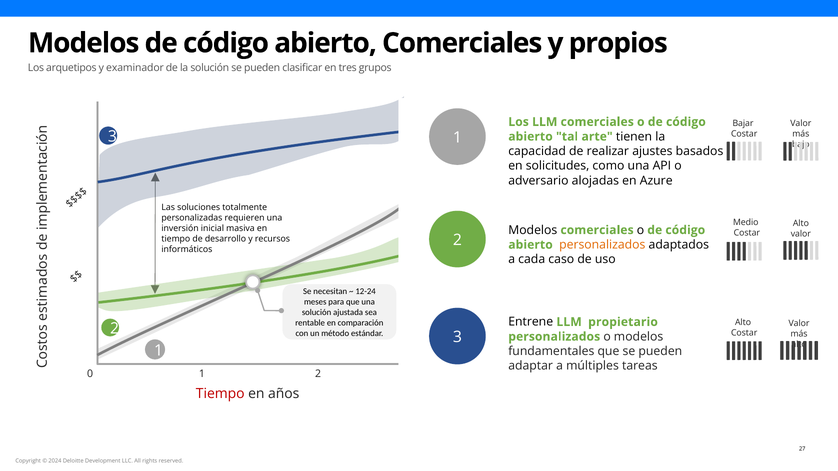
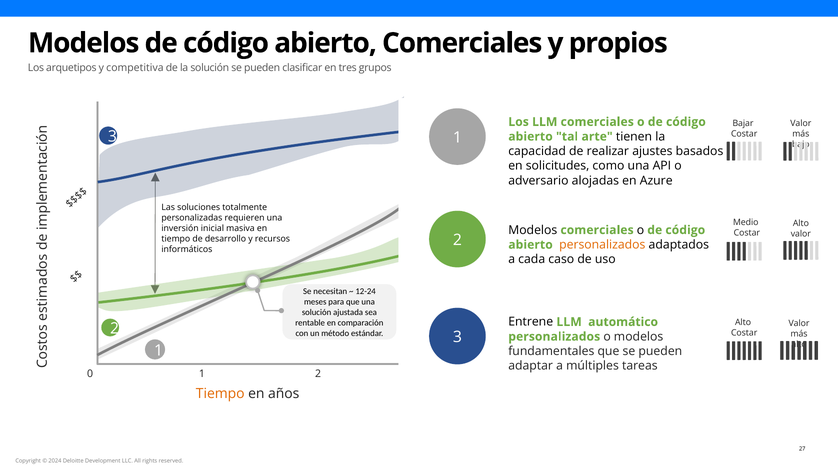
examinador: examinador -> competitiva
propietario: propietario -> automático
Tiempo at (220, 394) colour: red -> orange
